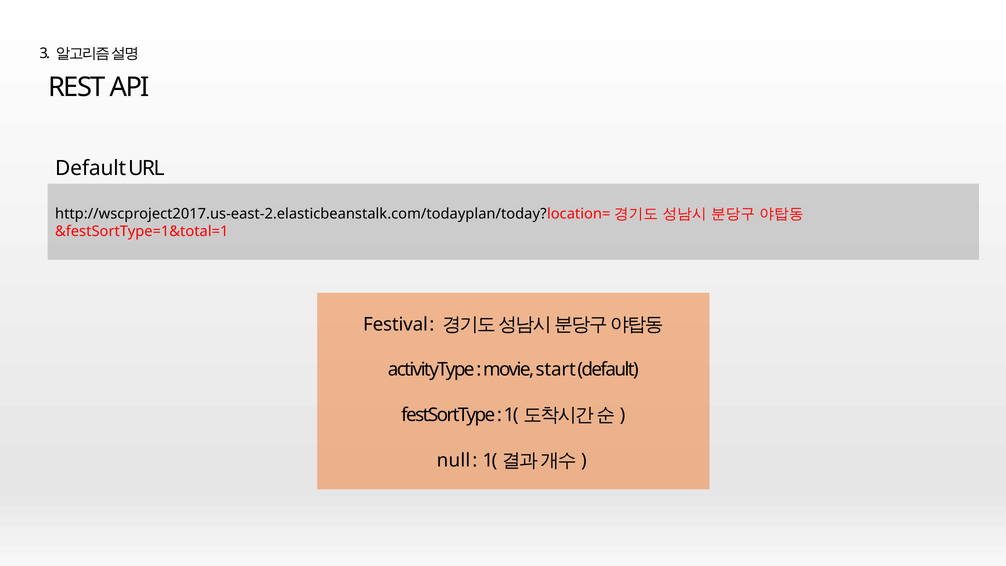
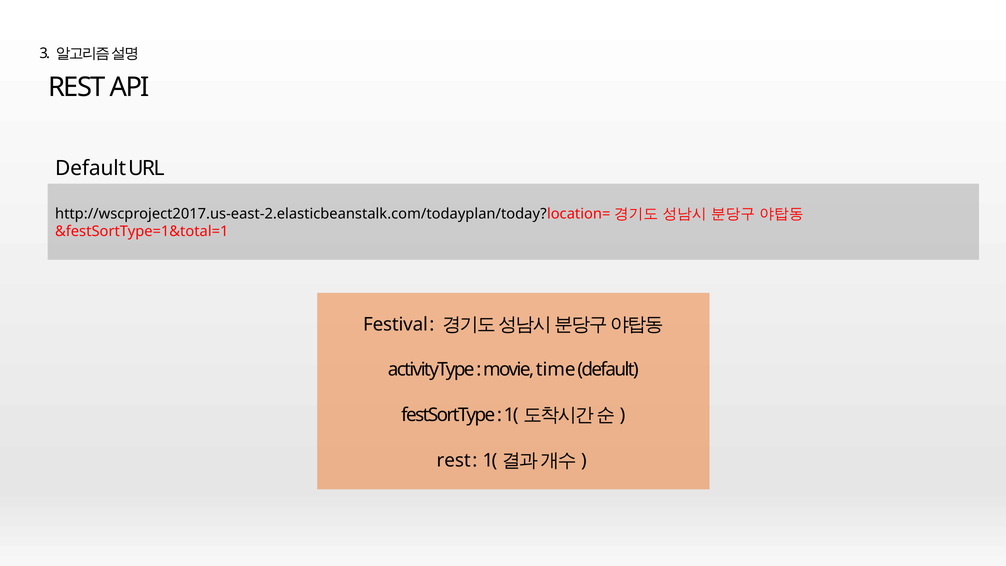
start: start -> time
null at (453, 460): null -> rest
